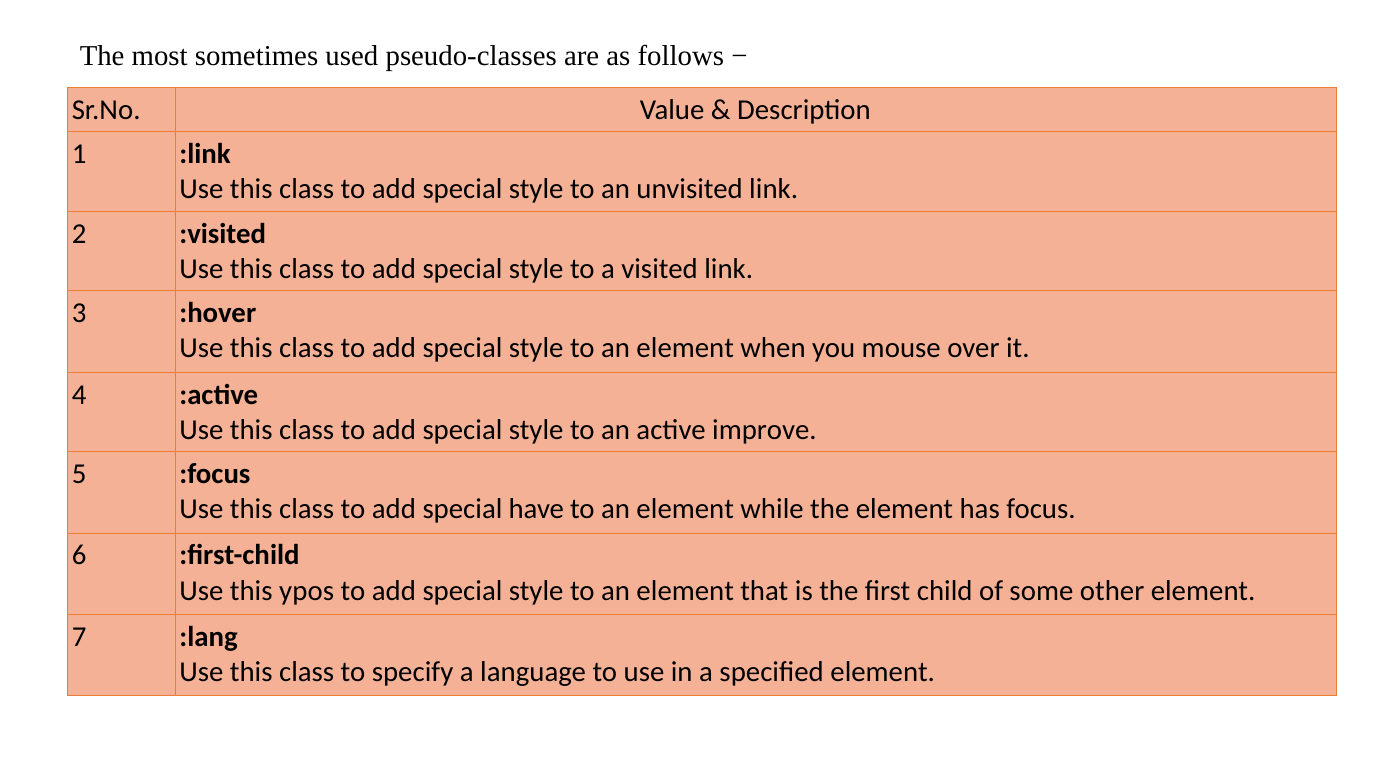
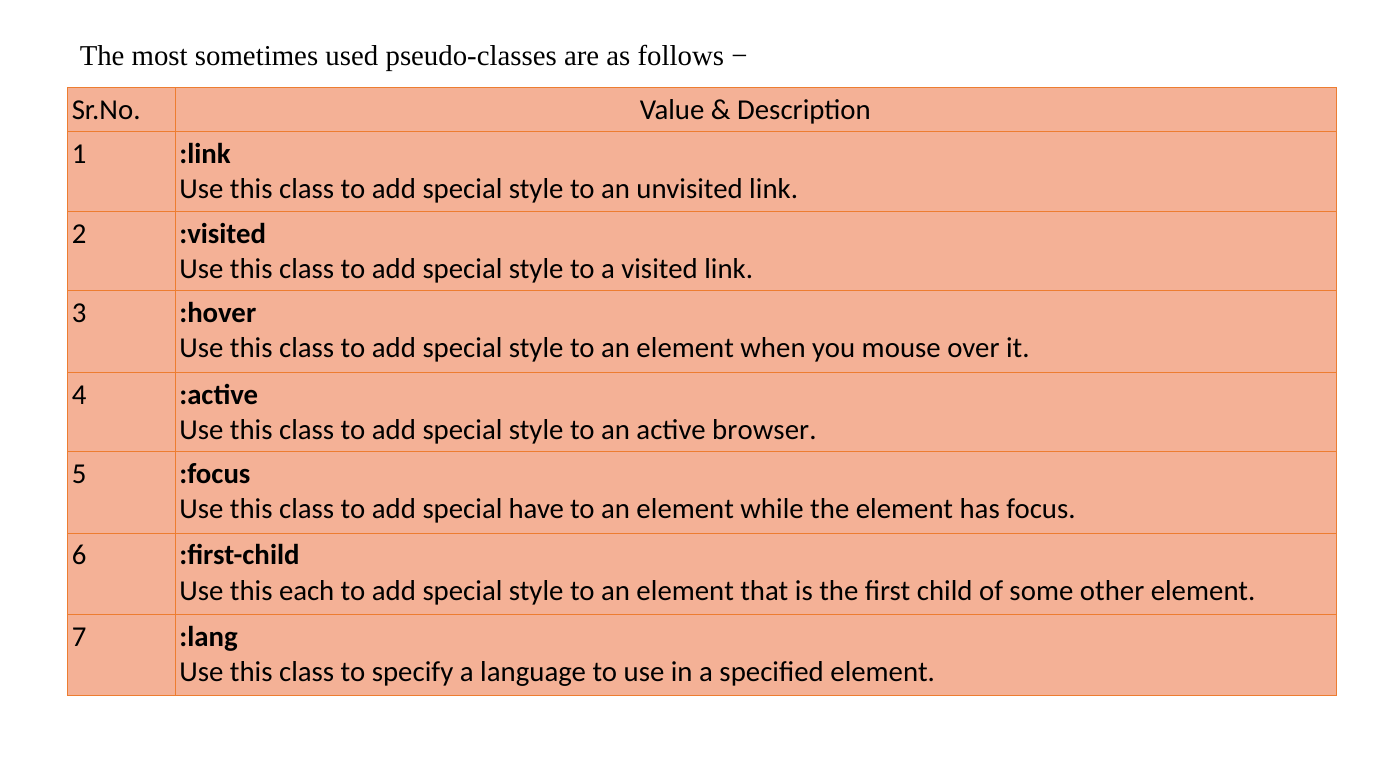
improve: improve -> browser
ypos: ypos -> each
